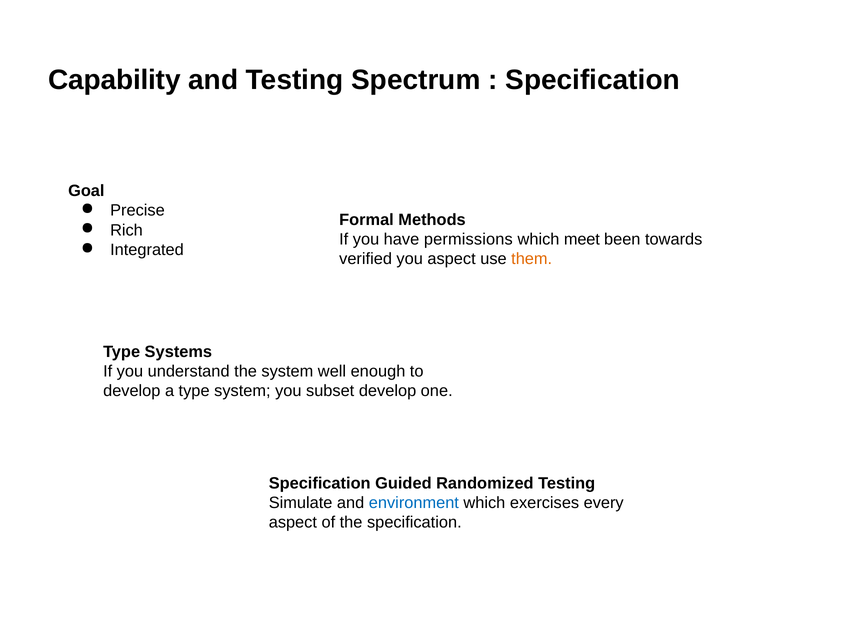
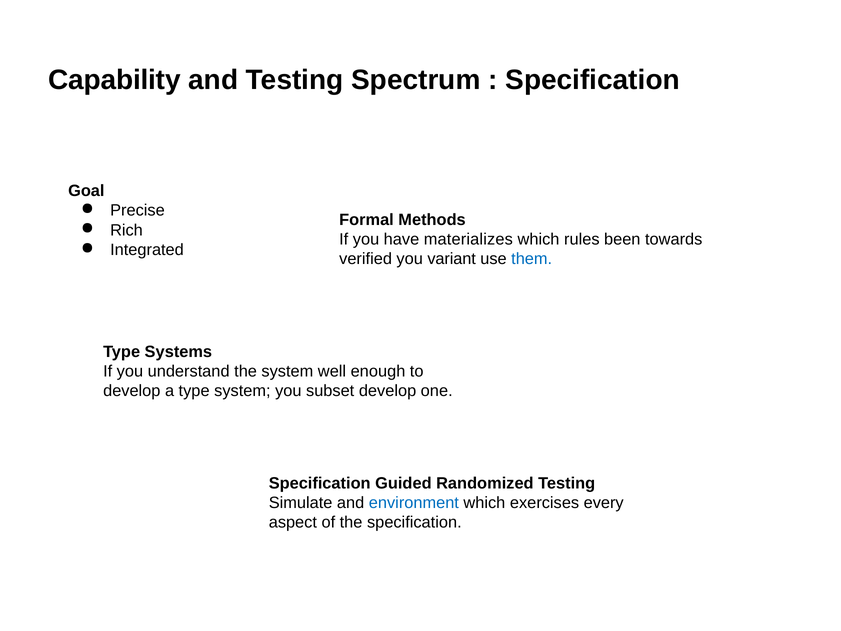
permissions: permissions -> materializes
meet: meet -> rules
you aspect: aspect -> variant
them colour: orange -> blue
